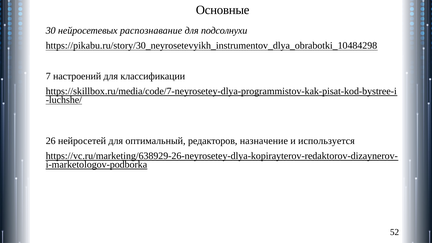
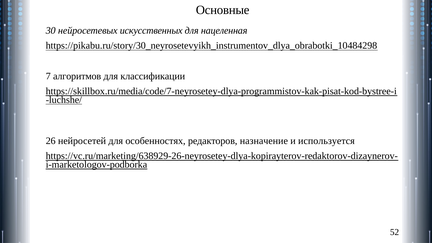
распознавание: распознавание -> искусственных
подсолнухи: подсолнухи -> нацеленная
настроений: настроений -> алгоритмов
оптимальный: оптимальный -> особенностях
